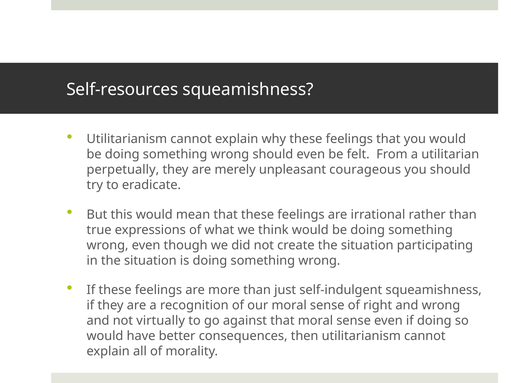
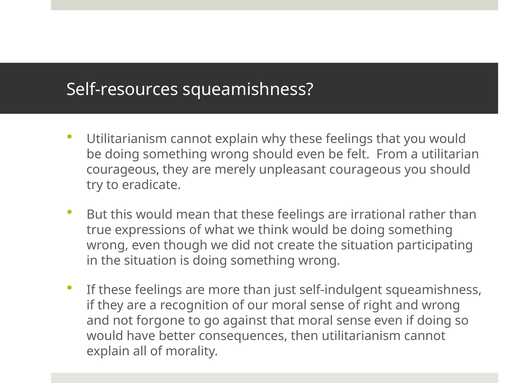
perpetually at (123, 170): perpetually -> courageous
virtually: virtually -> forgone
